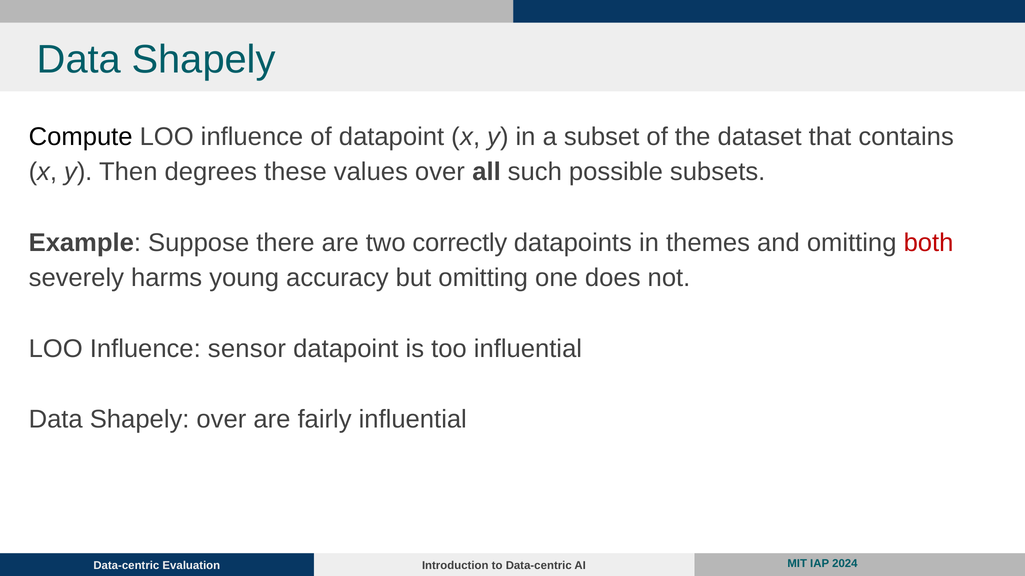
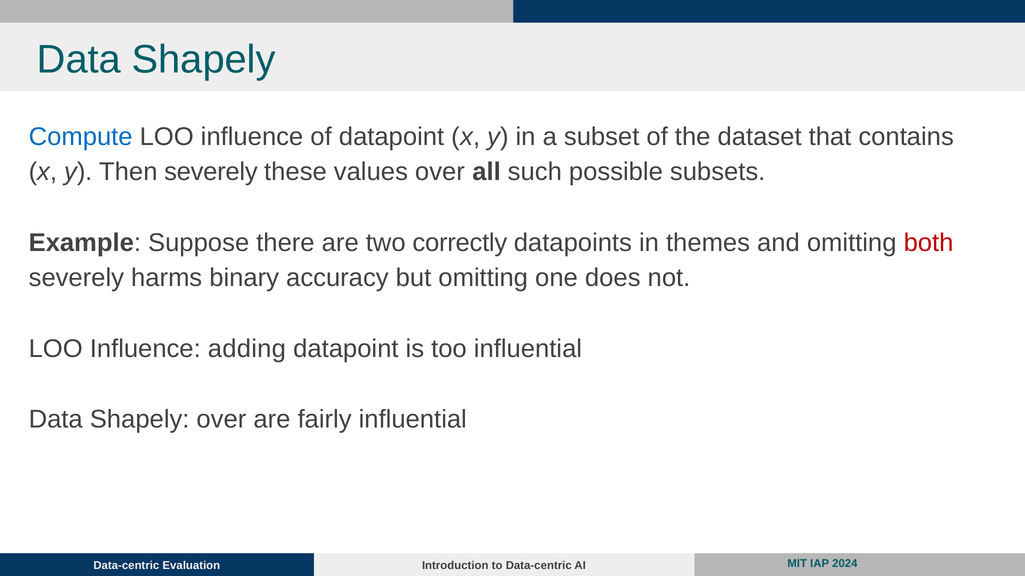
Compute colour: black -> blue
Then degrees: degrees -> severely
young: young -> binary
sensor: sensor -> adding
